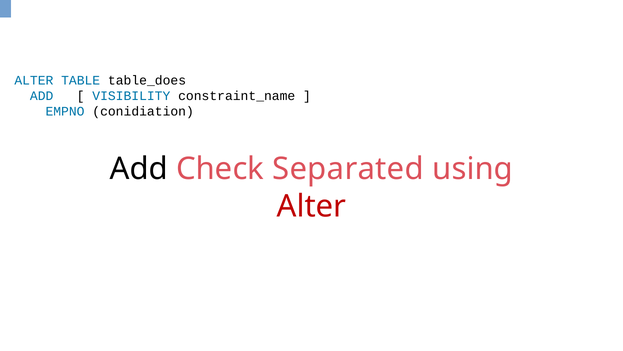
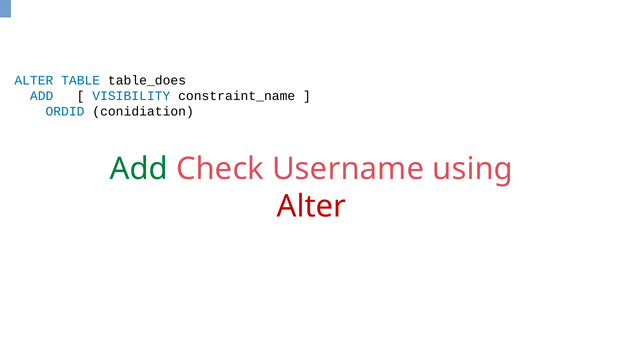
EMPNO: EMPNO -> ORDID
Add at (139, 169) colour: black -> green
Separated: Separated -> Username
